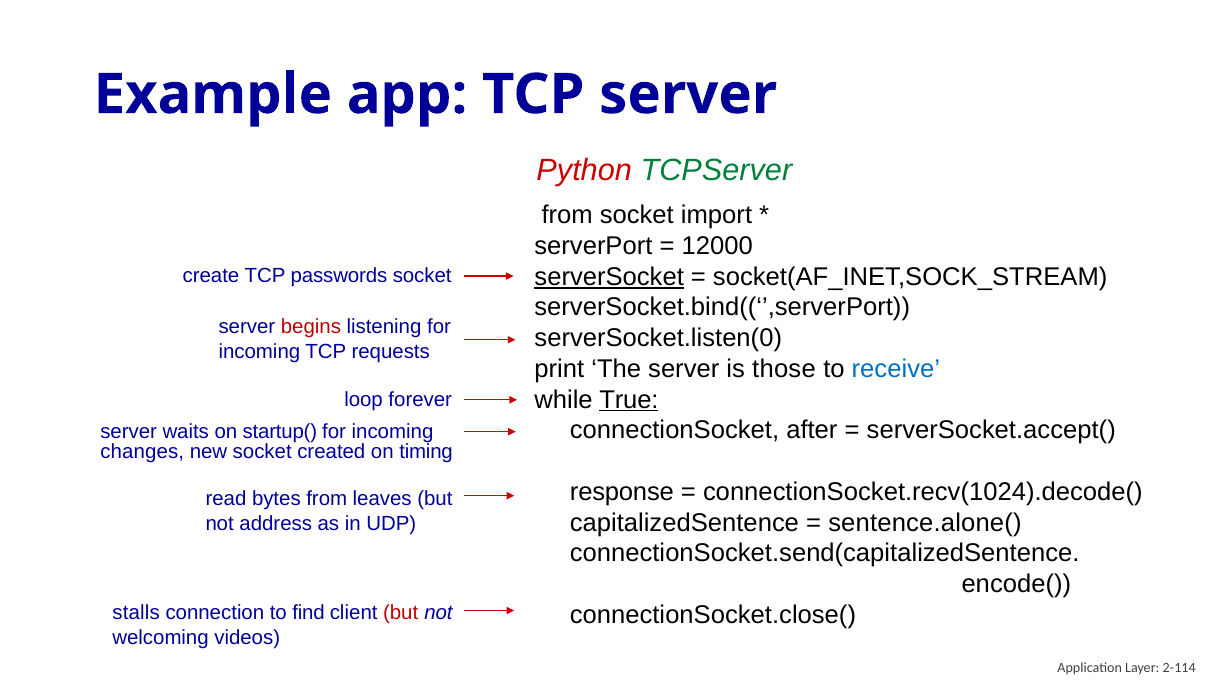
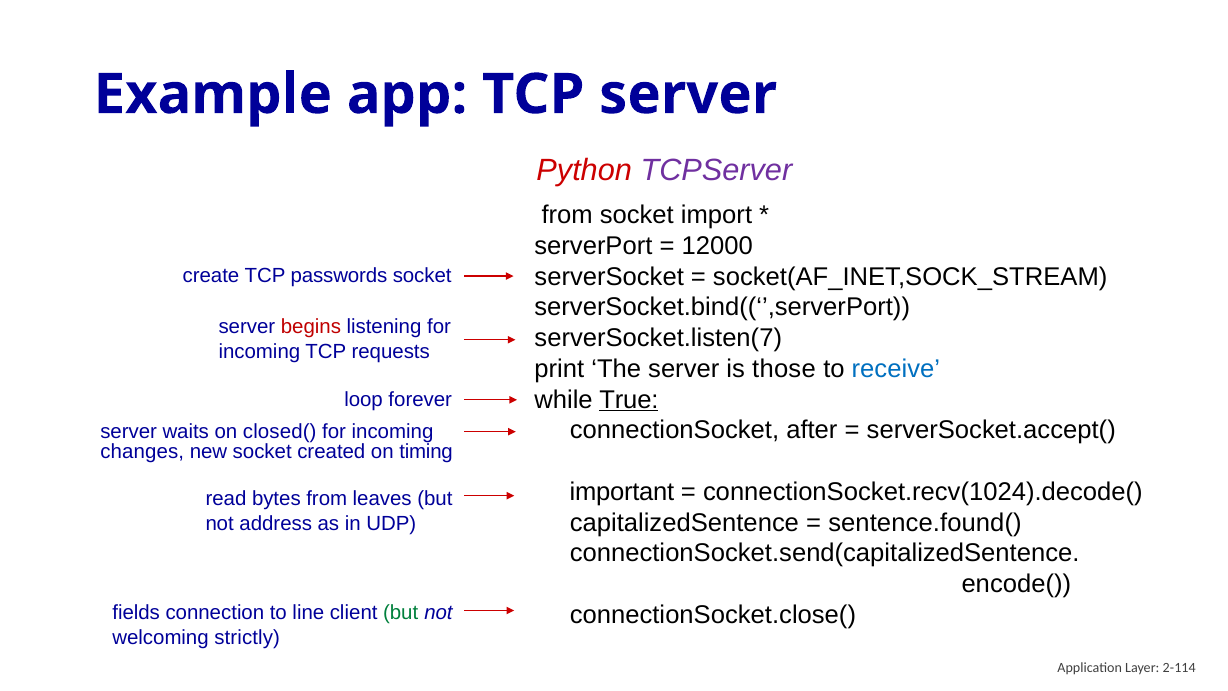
TCPServer colour: green -> purple
serverSocket underline: present -> none
serverSocket.listen(0: serverSocket.listen(0 -> serverSocket.listen(7
startup(: startup( -> closed(
response: response -> important
sentence.alone(: sentence.alone( -> sentence.found(
stalls: stalls -> fields
find: find -> line
but at (401, 613) colour: red -> green
videos: videos -> strictly
